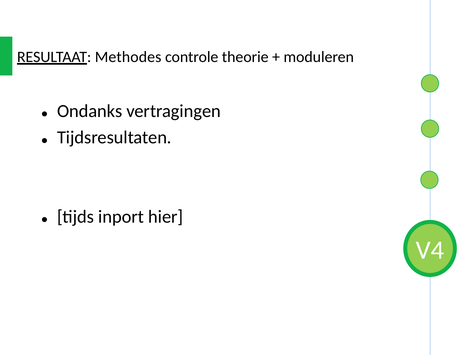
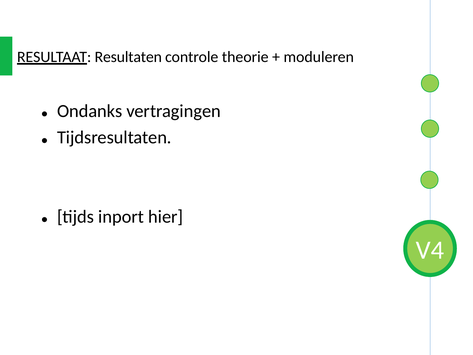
Methodes: Methodes -> Resultaten
